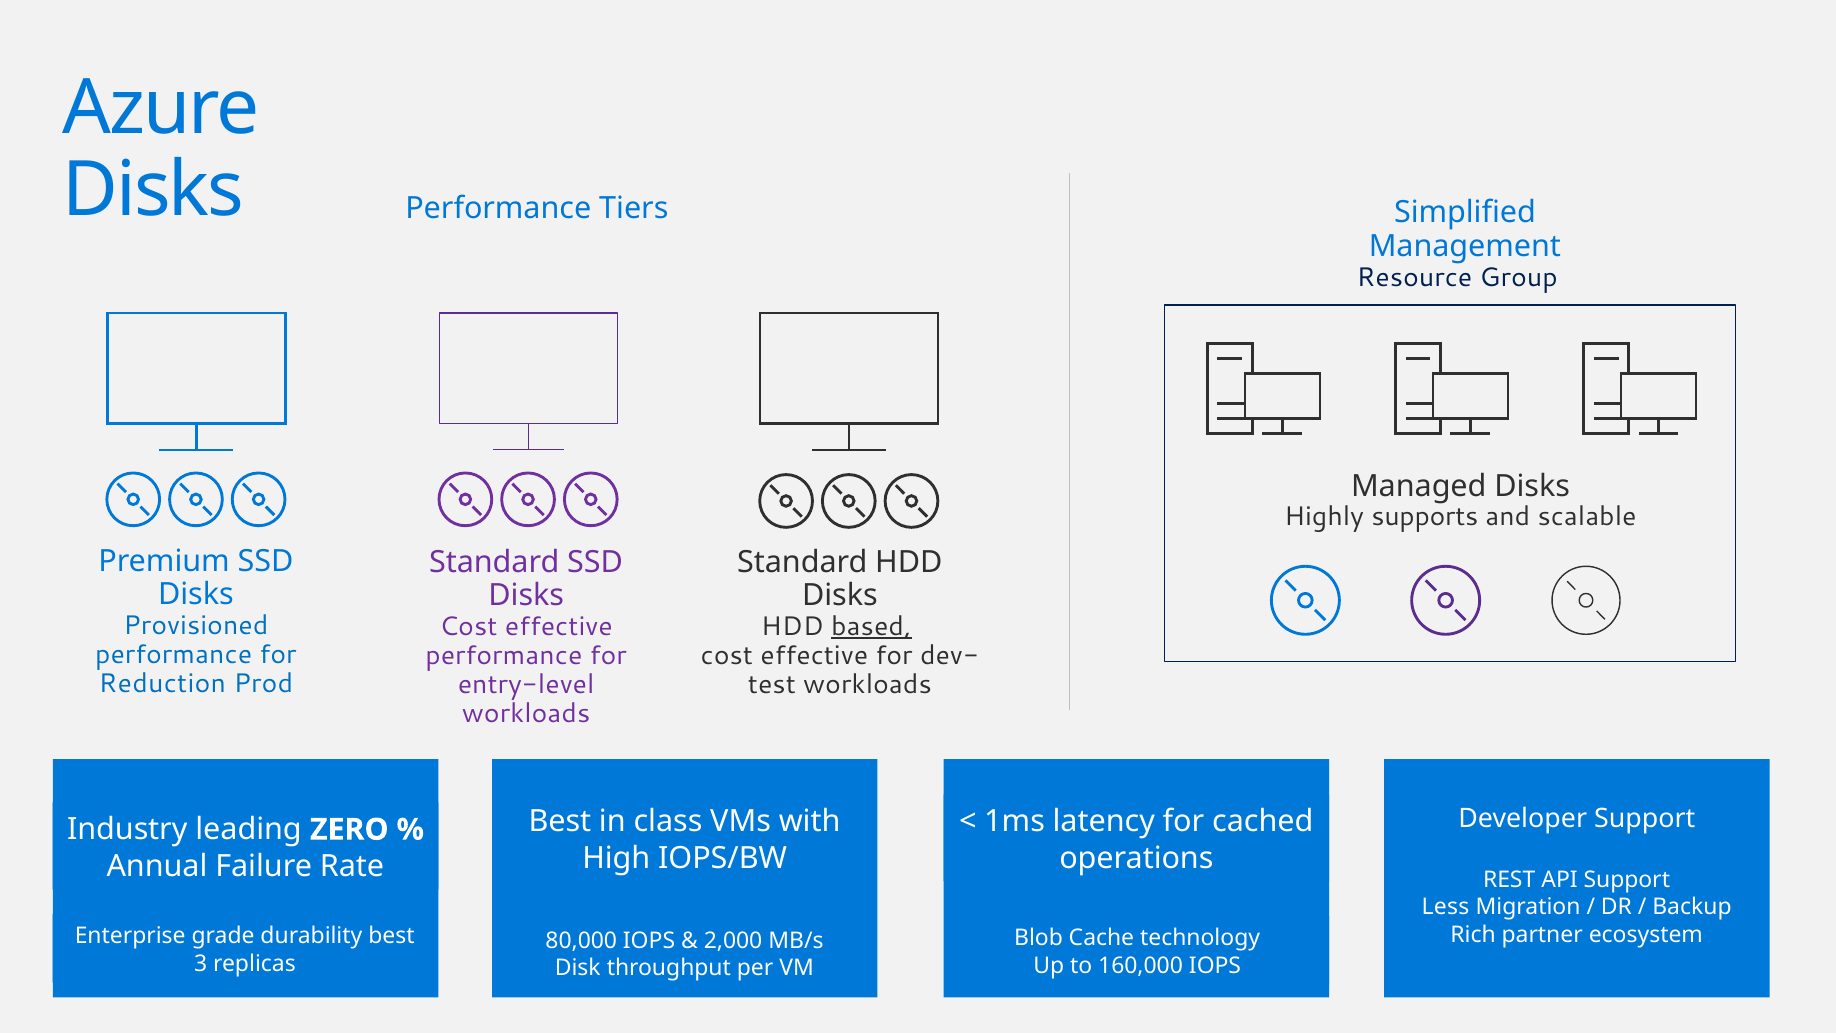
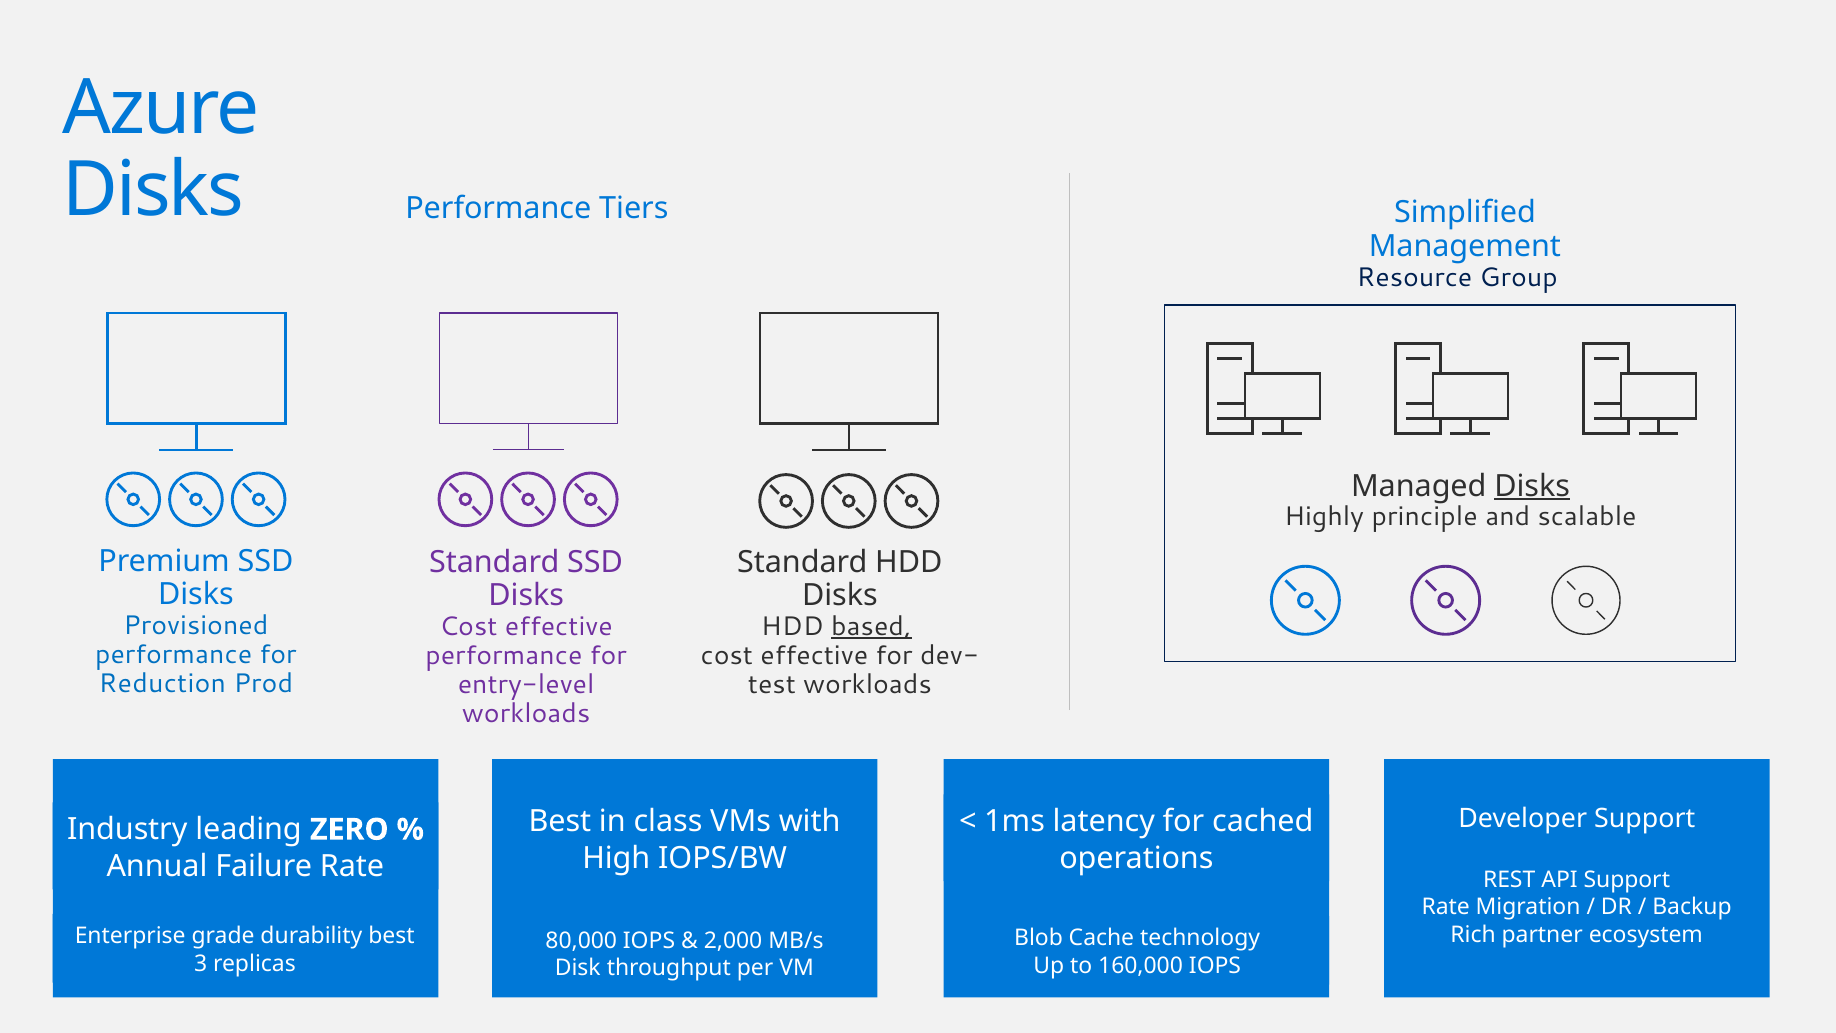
Disks at (1532, 486) underline: none -> present
supports: supports -> principle
Less at (1446, 907): Less -> Rate
